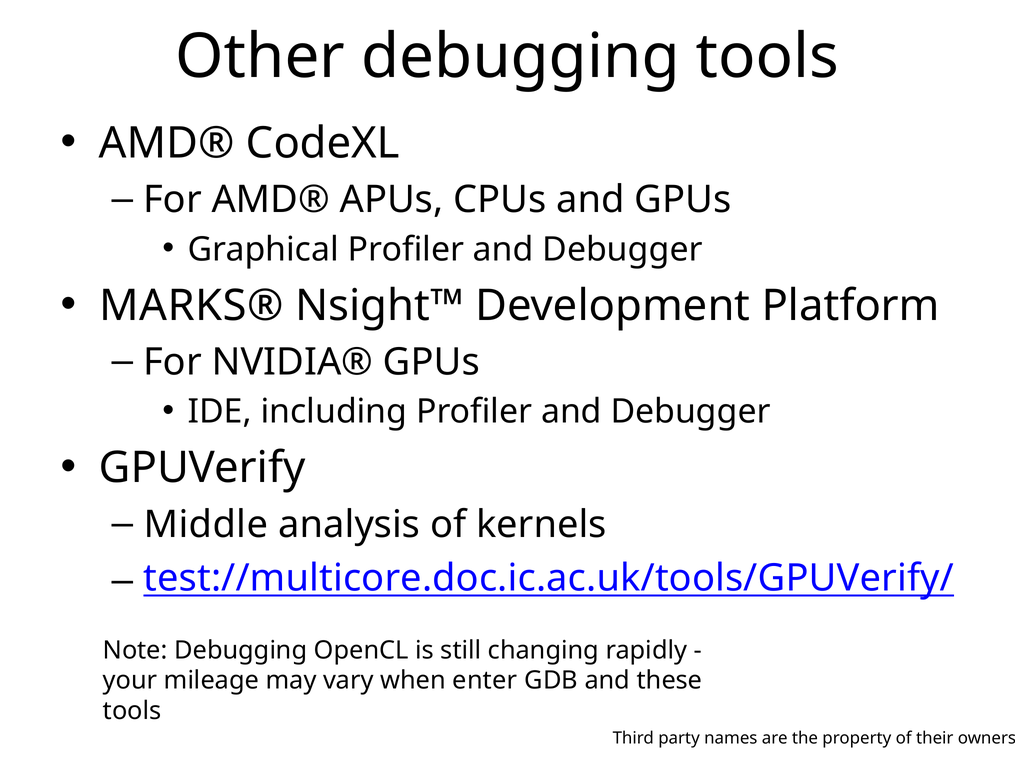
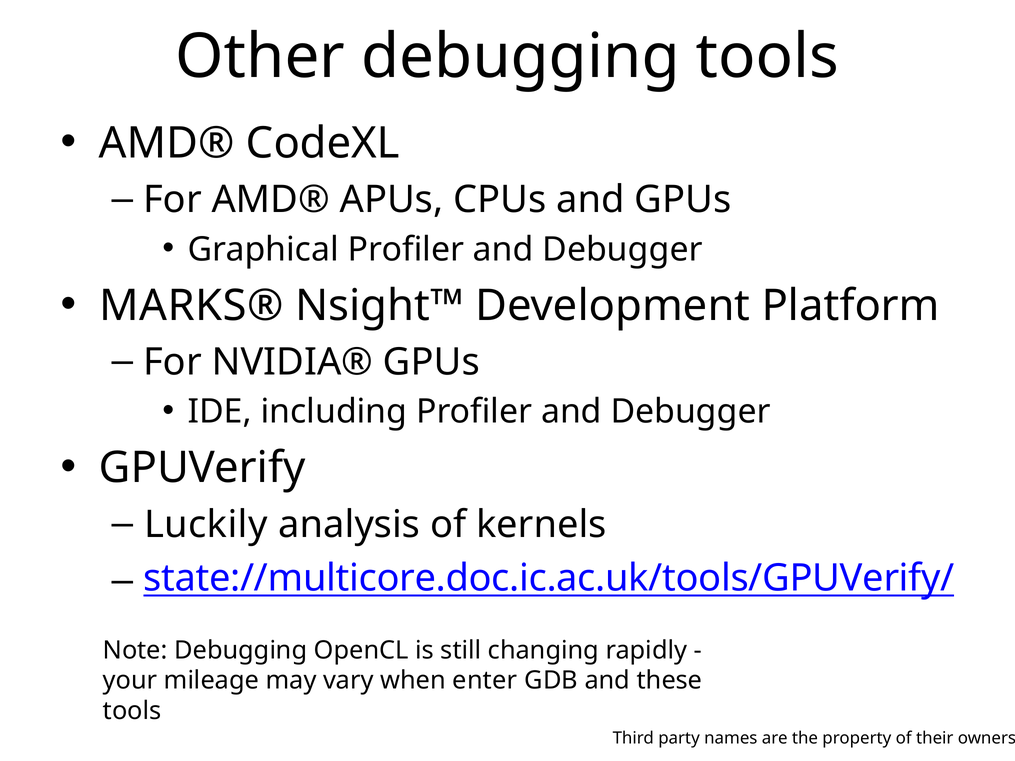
Middle: Middle -> Luckily
test://multicore.doc.ic.ac.uk/tools/GPUVerify/: test://multicore.doc.ic.ac.uk/tools/GPUVerify/ -> state://multicore.doc.ic.ac.uk/tools/GPUVerify/
